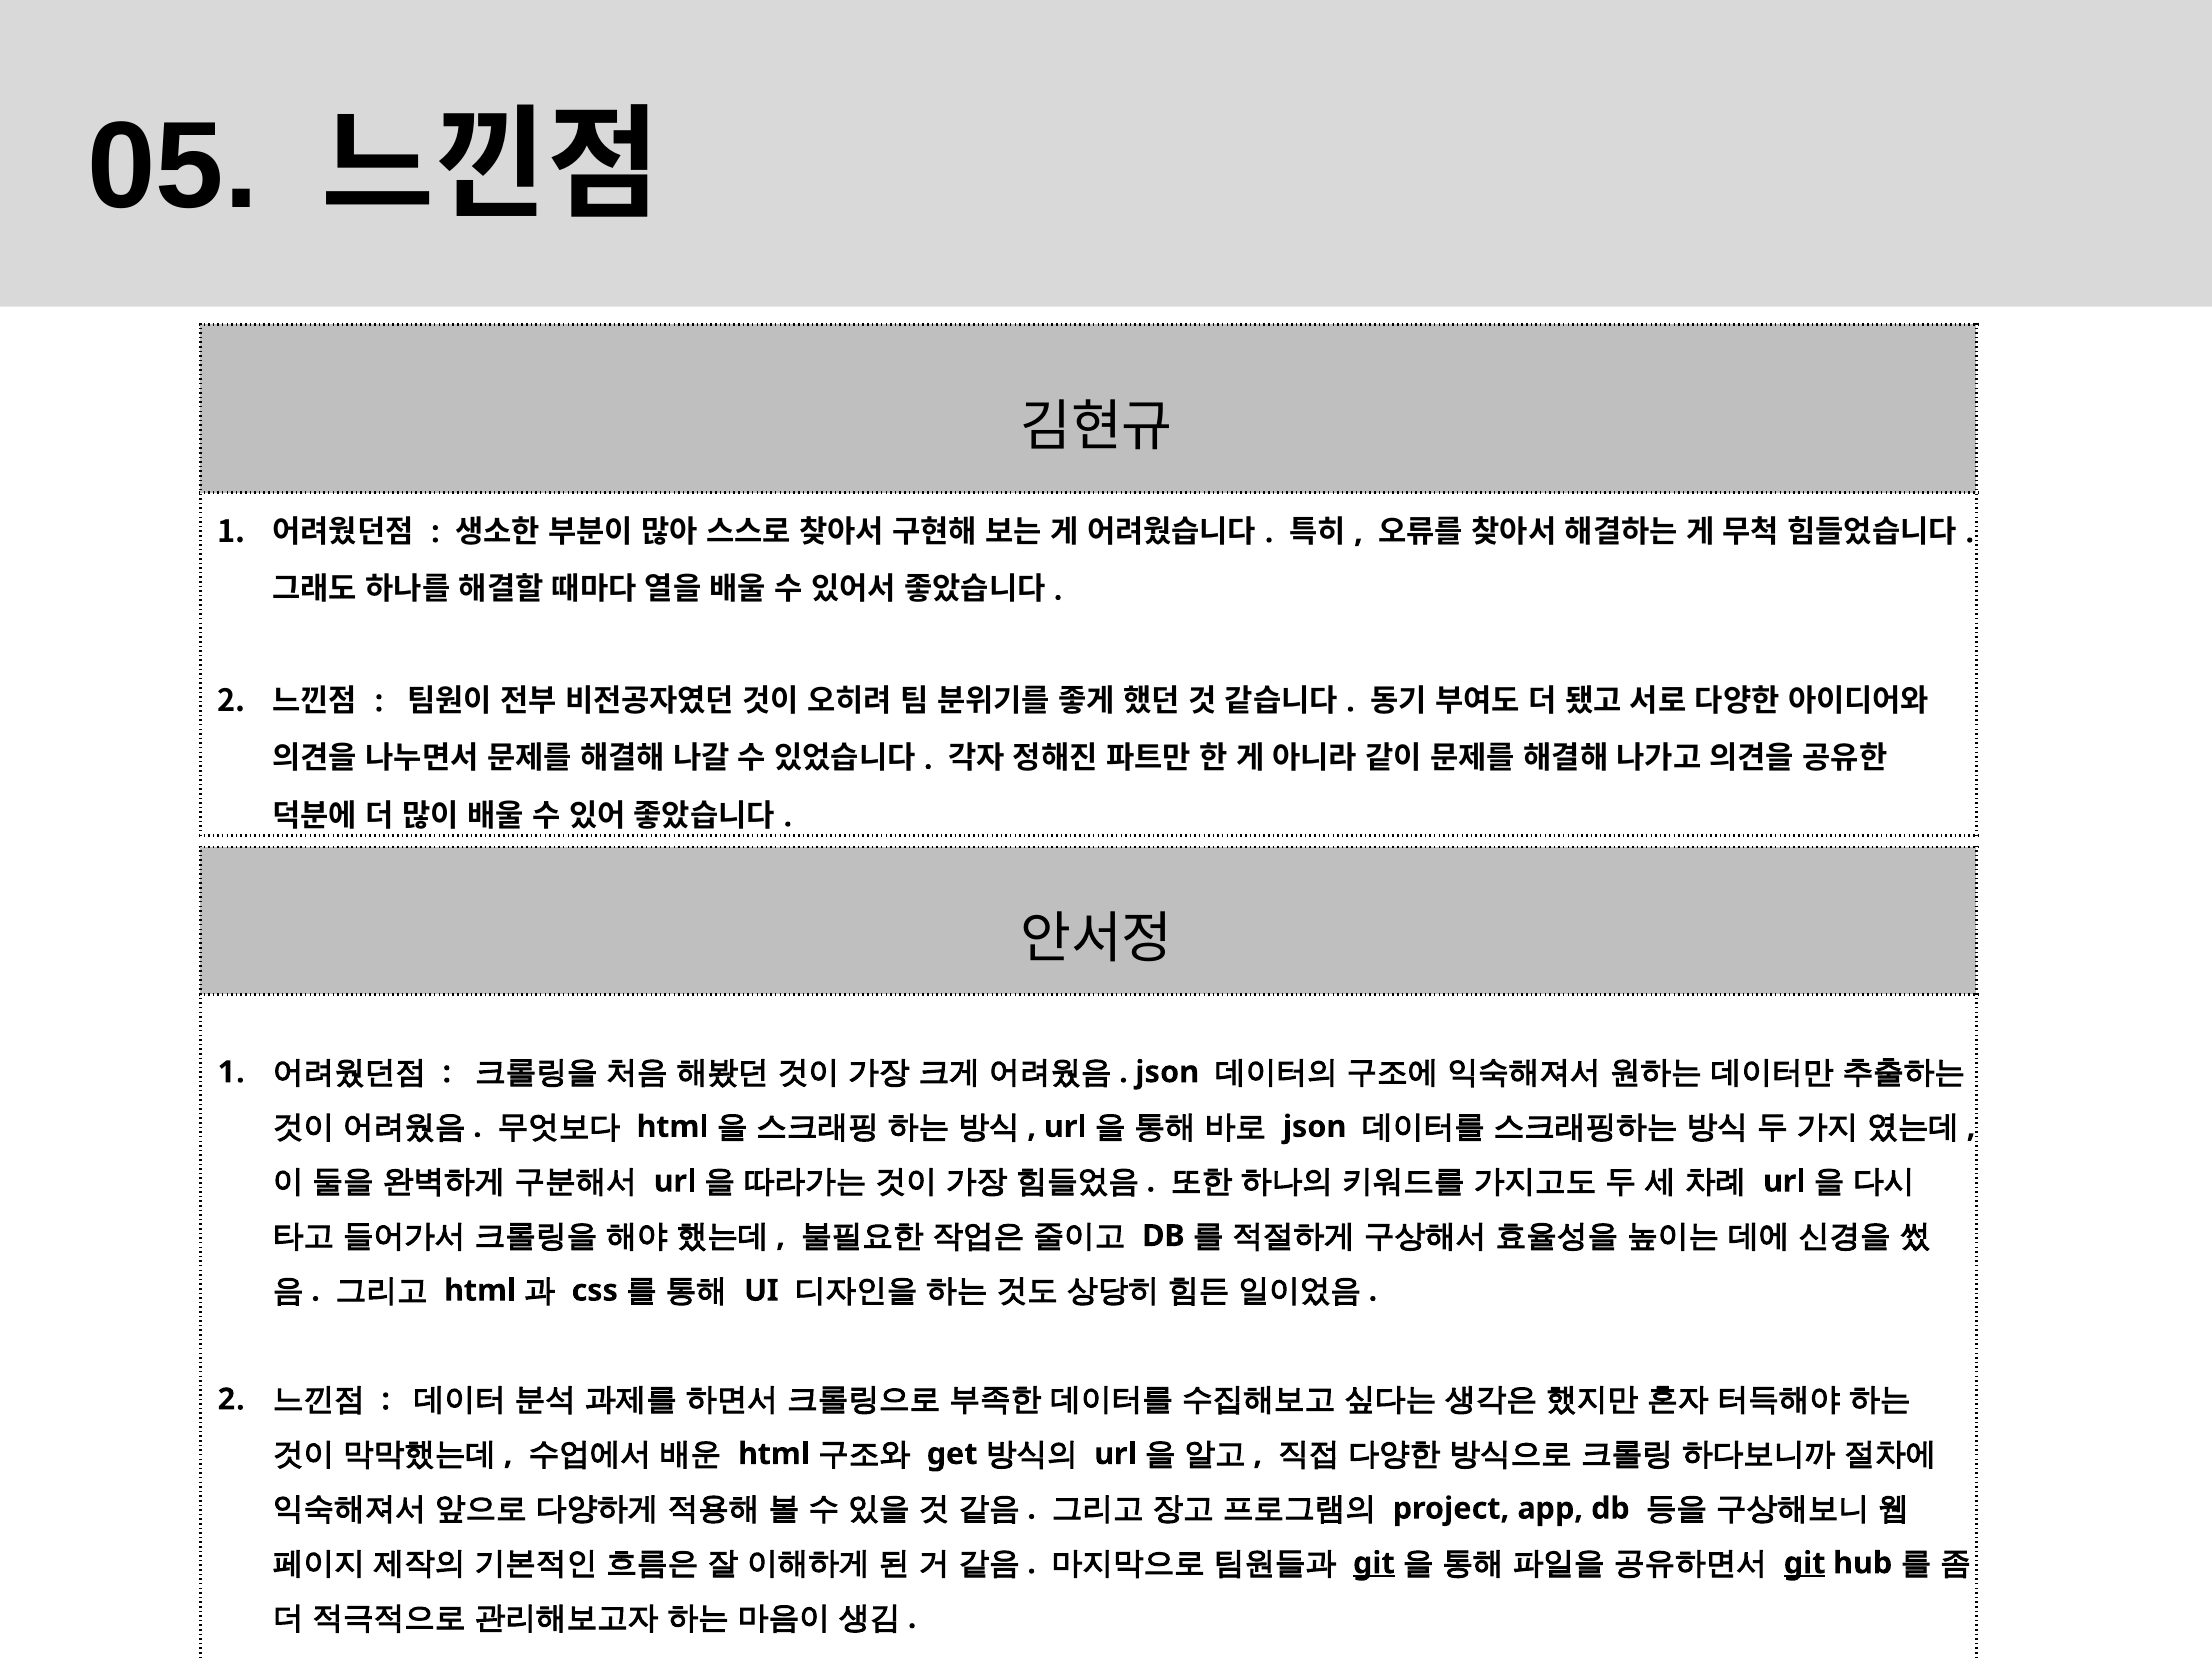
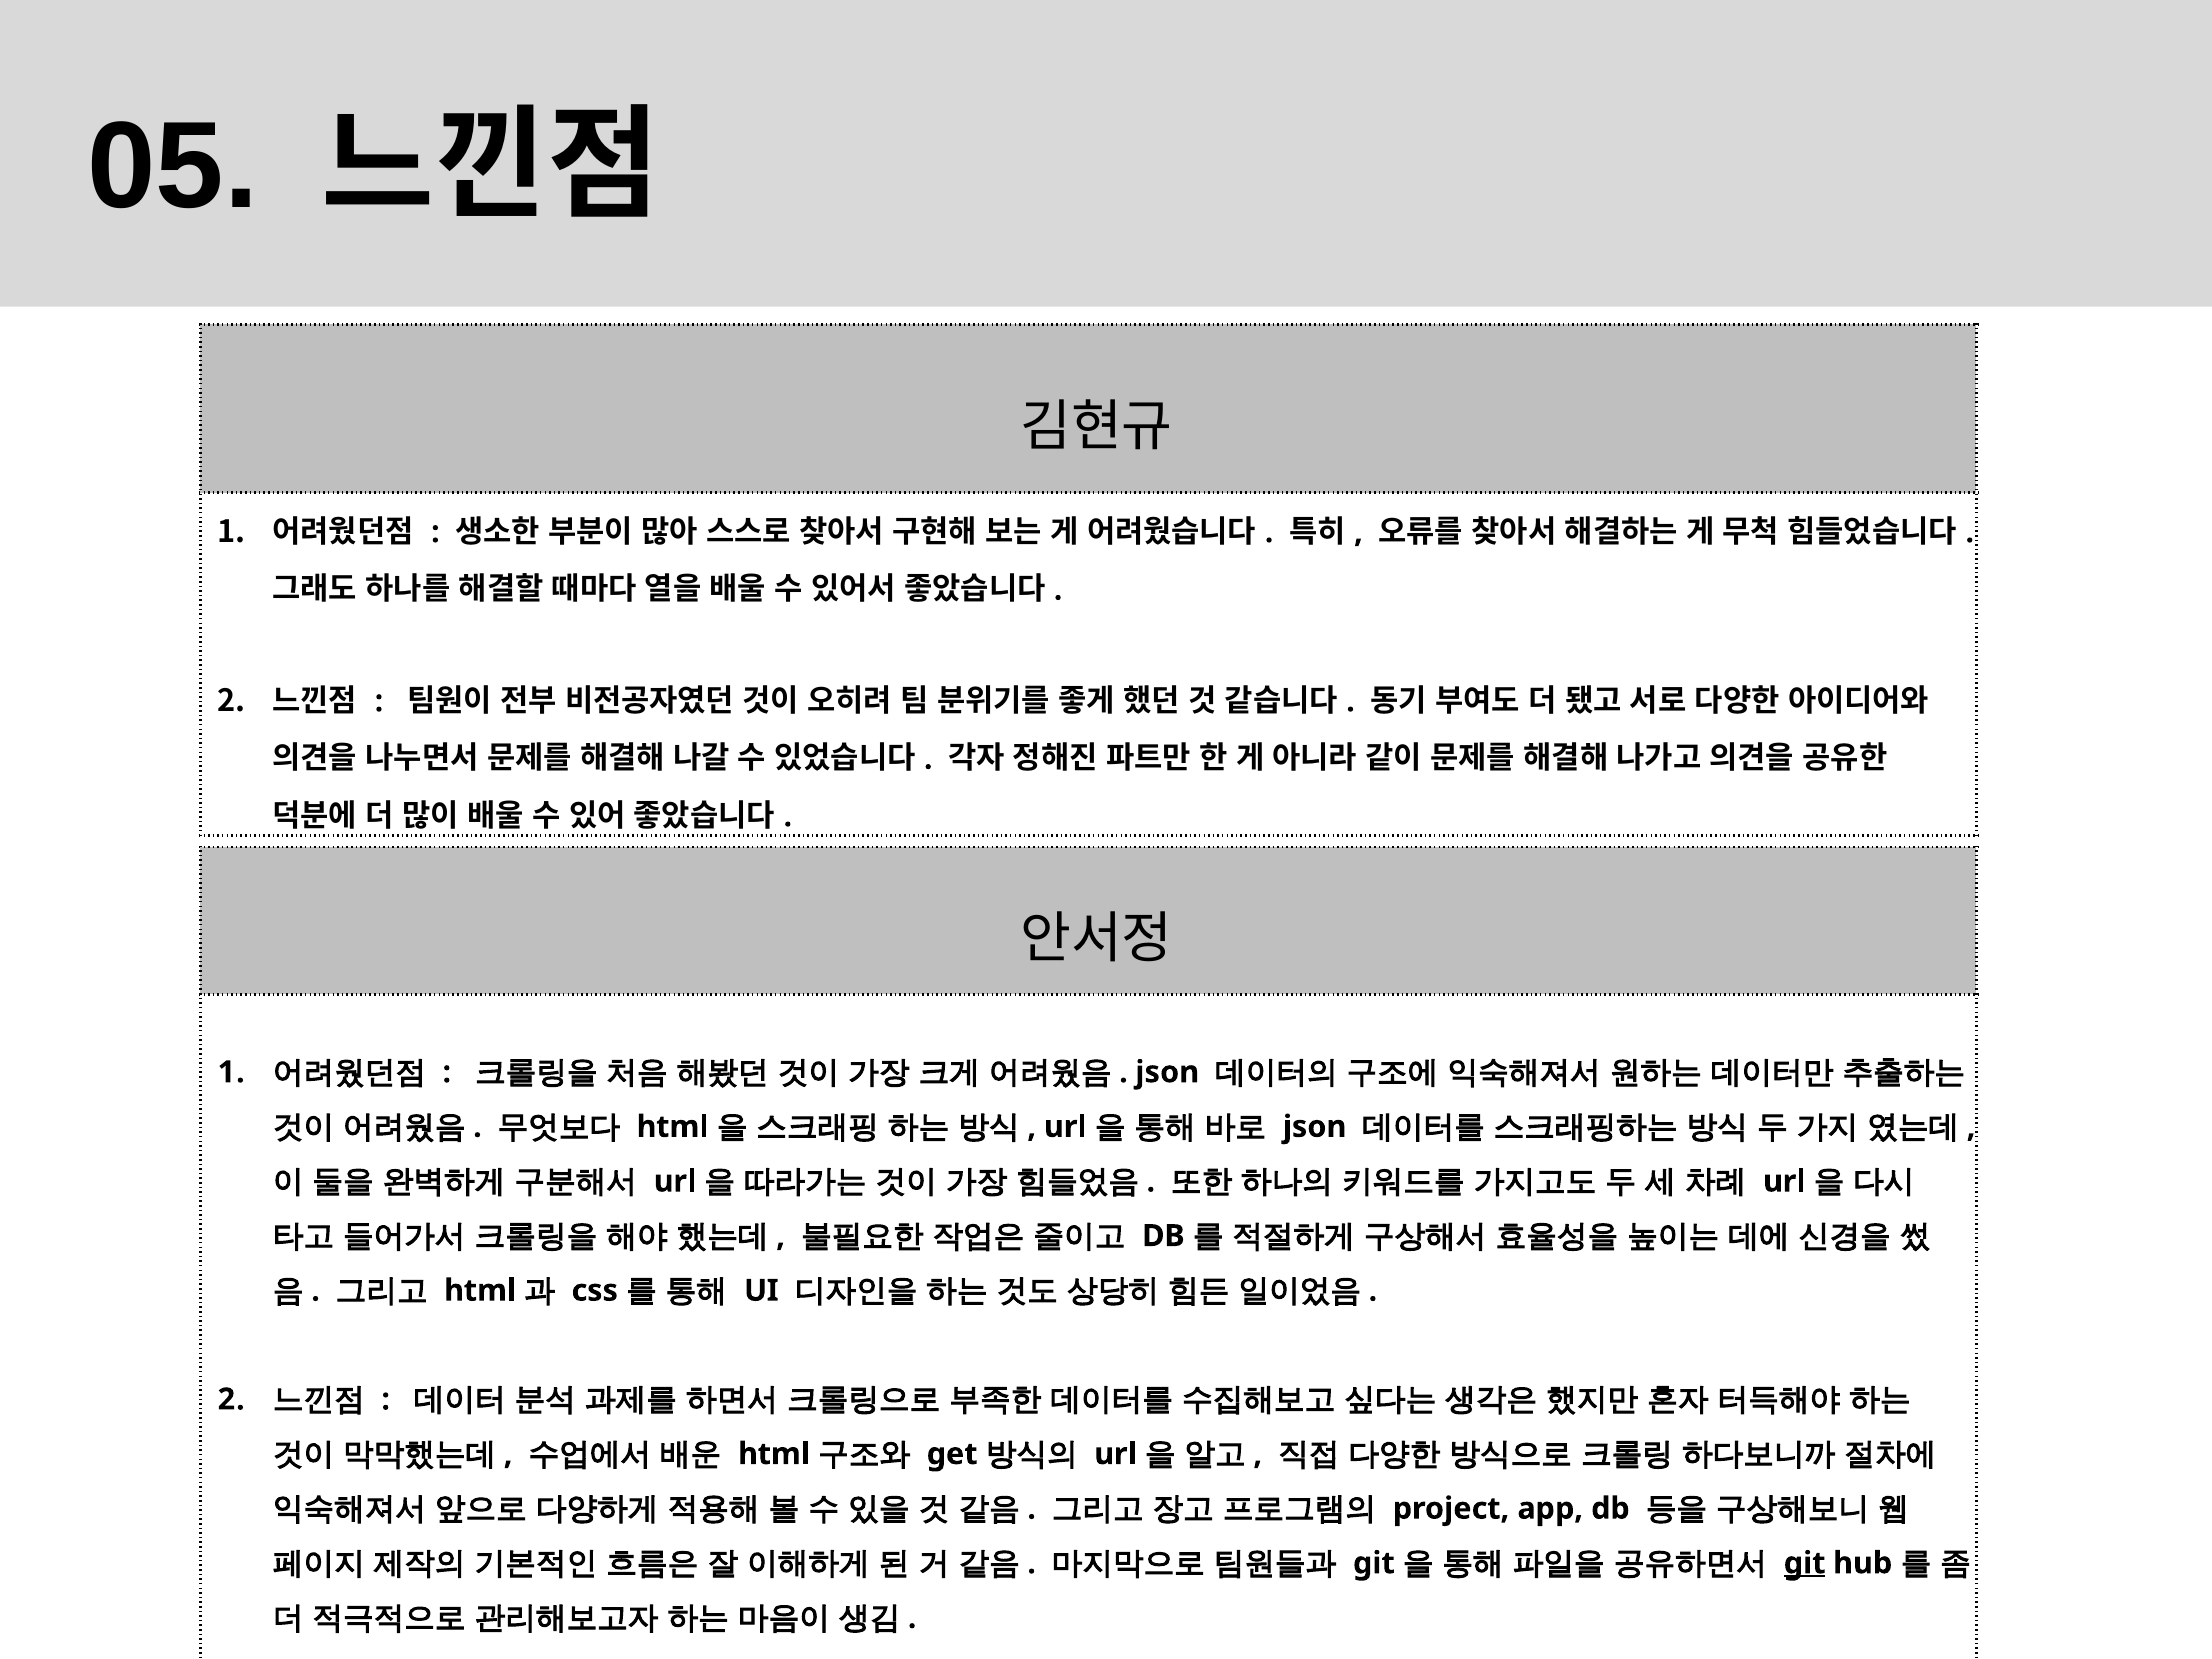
git at (1374, 1563) underline: present -> none
